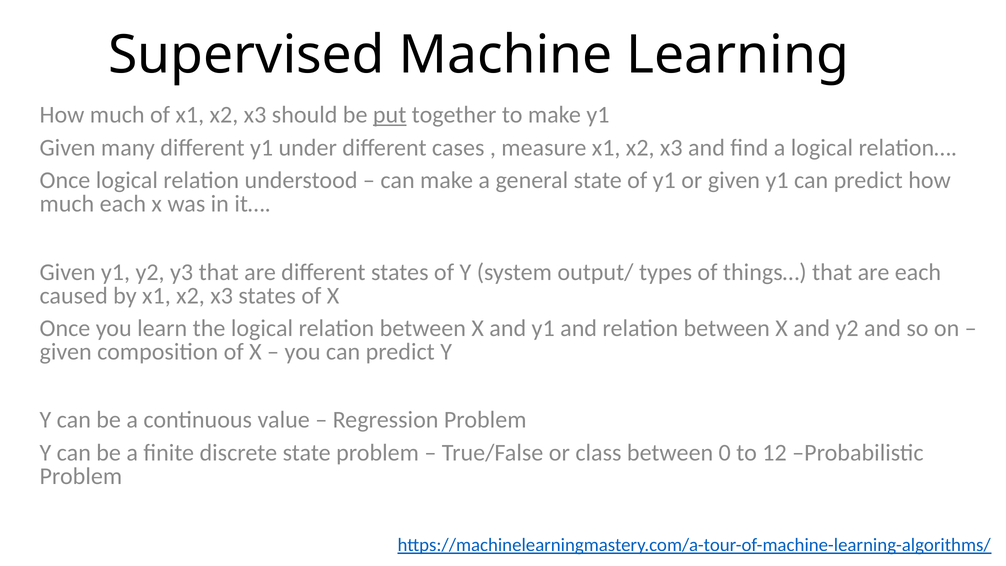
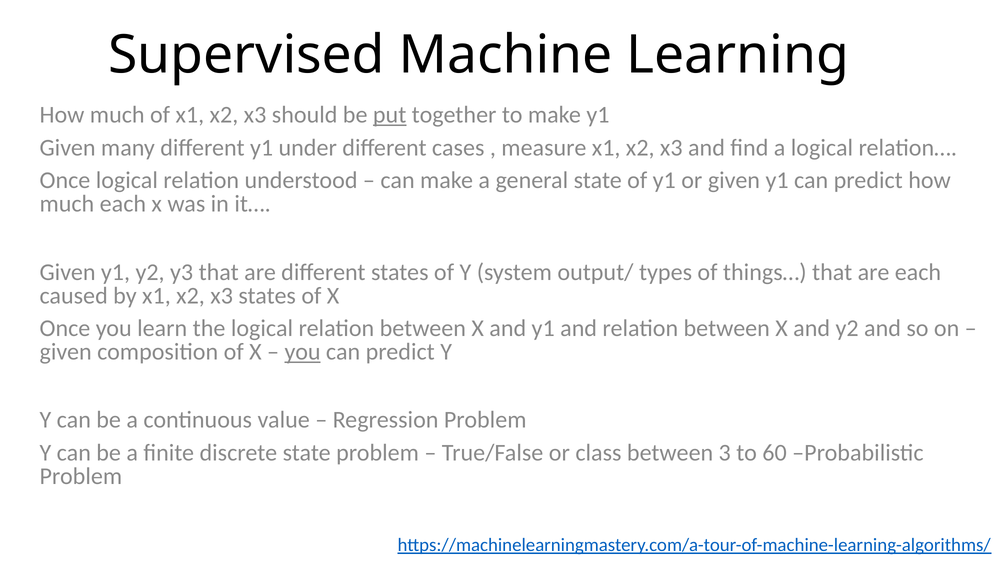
you at (303, 352) underline: none -> present
0: 0 -> 3
12: 12 -> 60
